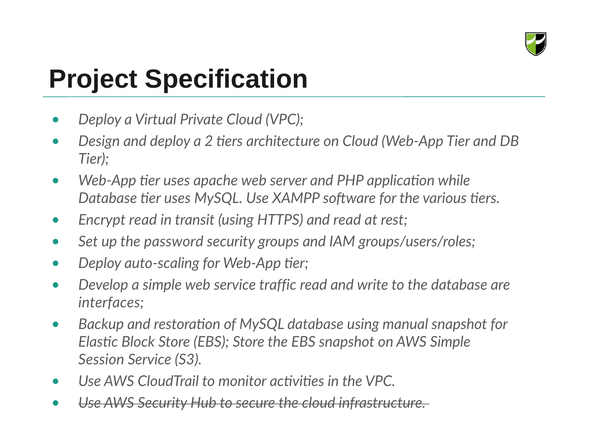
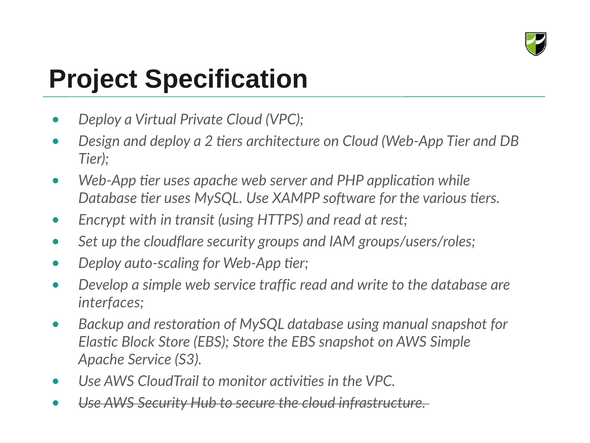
Encrypt read: read -> with
password: password -> cloudflare
Session at (101, 359): Session -> Apache
